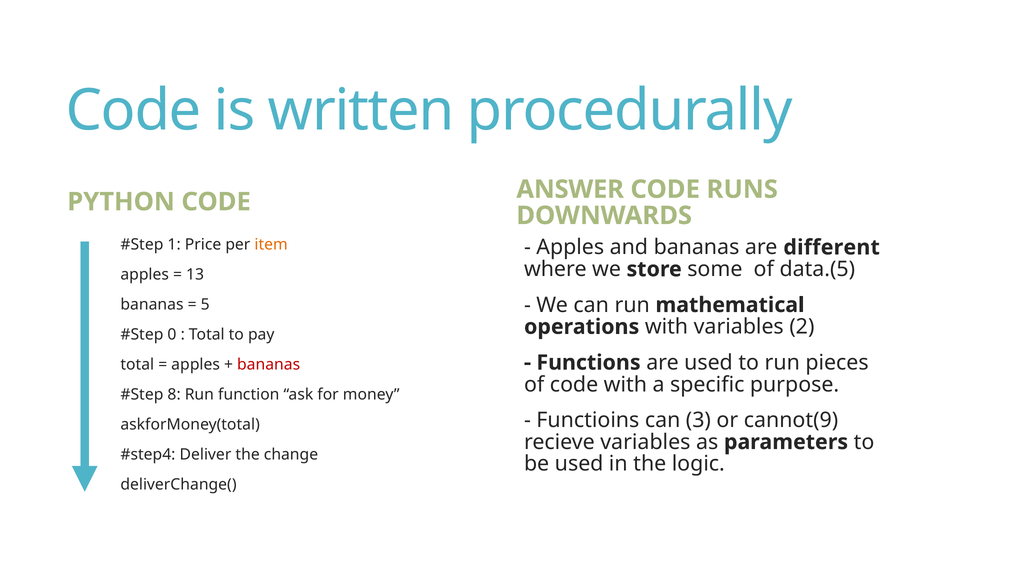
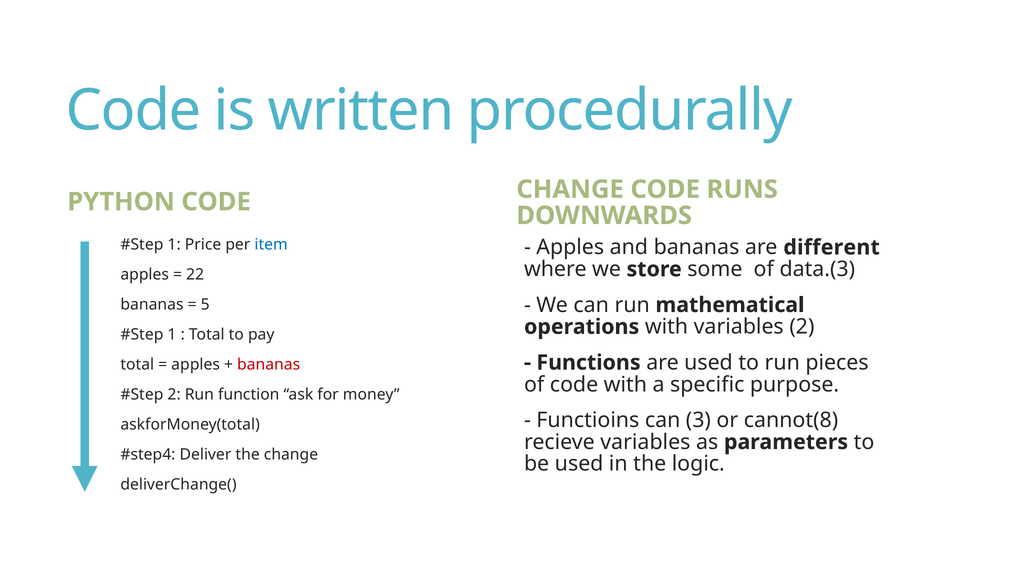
ANSWER at (570, 189): ANSWER -> CHANGE
item colour: orange -> blue
data.(5: data.(5 -> data.(3
13: 13 -> 22
0 at (172, 334): 0 -> 1
8 at (174, 394): 8 -> 2
cannot(9: cannot(9 -> cannot(8
